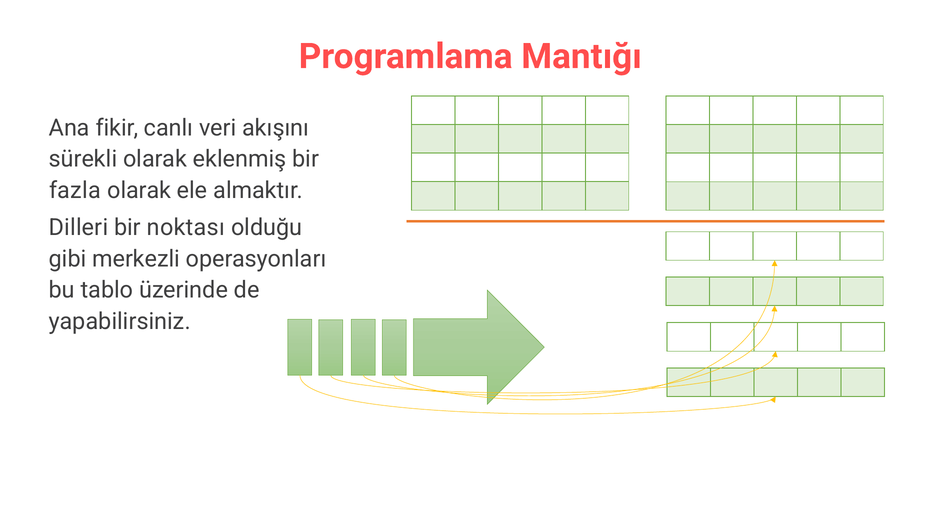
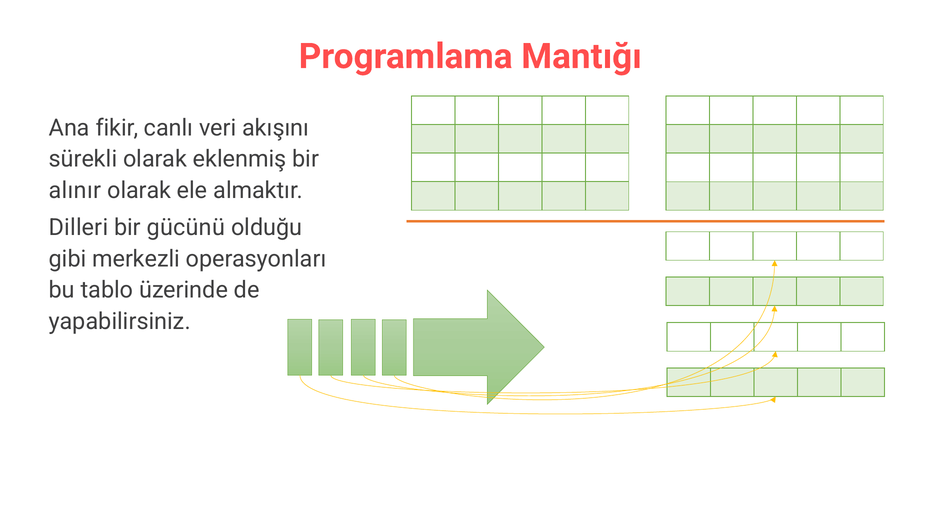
fazla: fazla -> alınır
noktası: noktası -> gücünü
